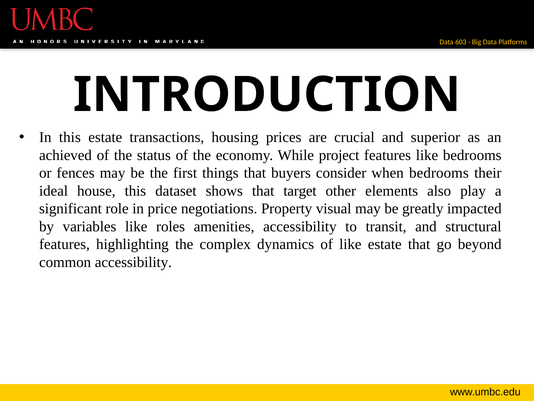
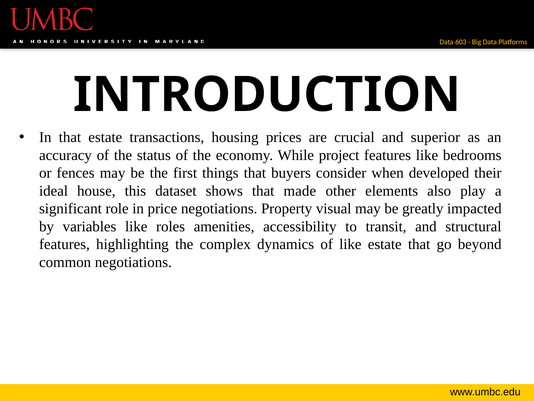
In this: this -> that
achieved: achieved -> accuracy
when bedrooms: bedrooms -> developed
target: target -> made
common accessibility: accessibility -> negotiations
